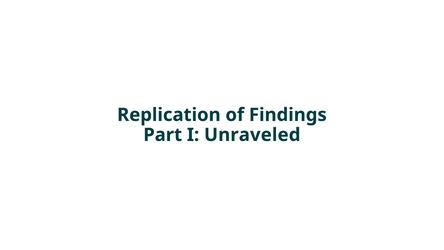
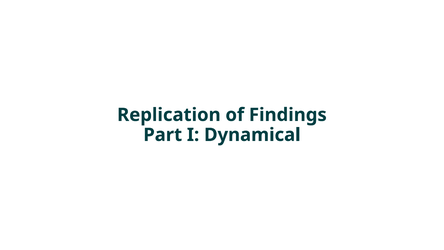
Unraveled: Unraveled -> Dynamical
